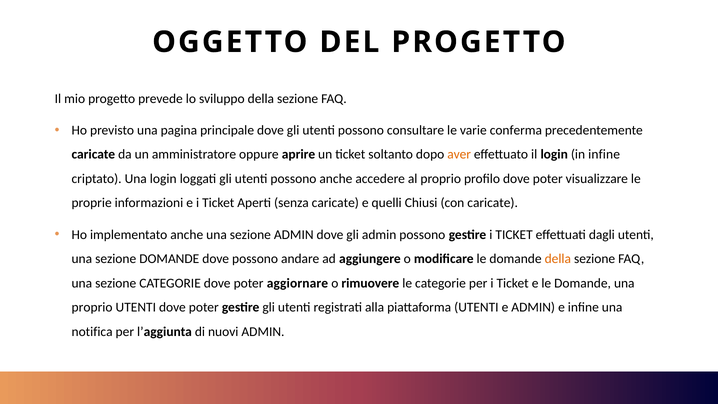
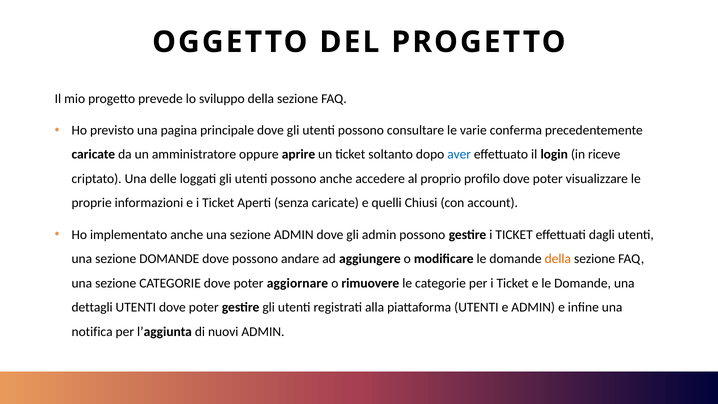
aver colour: orange -> blue
in infine: infine -> riceve
Una login: login -> delle
con caricate: caricate -> account
proprio at (92, 307): proprio -> dettagli
